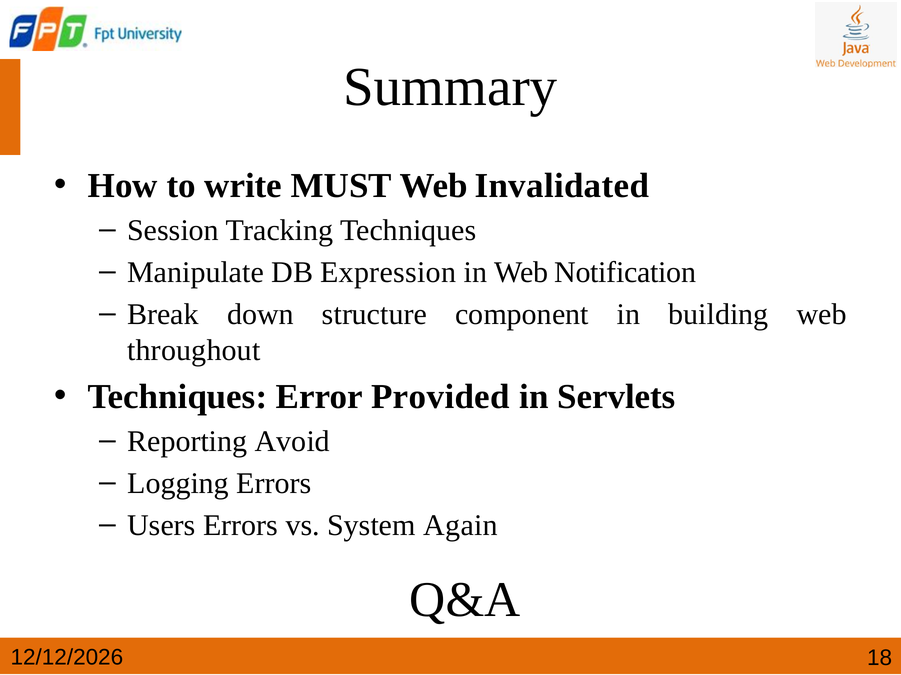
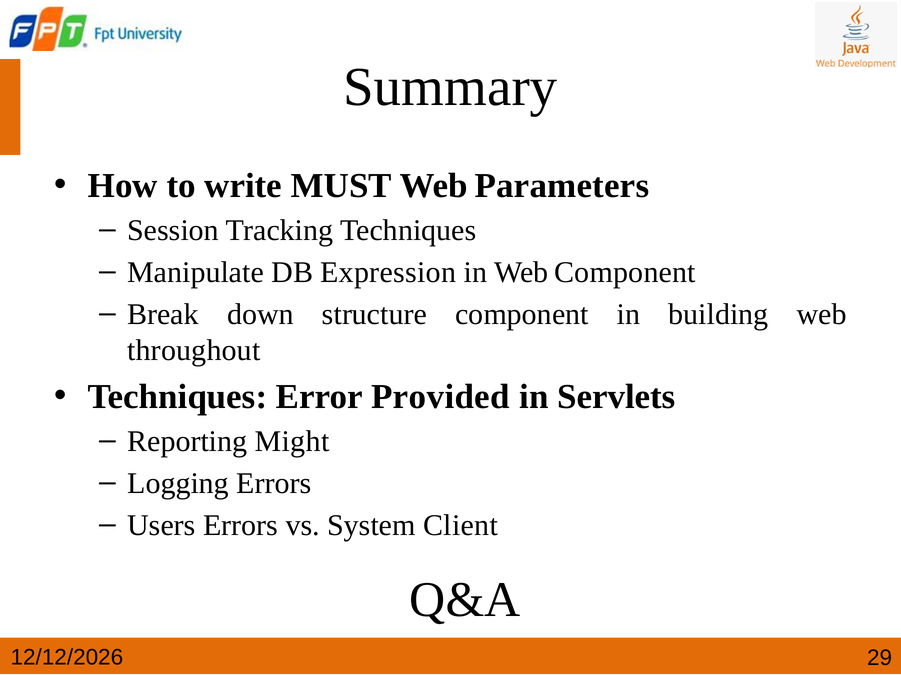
Invalidated: Invalidated -> Parameters
Web Notification: Notification -> Component
Avoid: Avoid -> Might
Again: Again -> Client
18: 18 -> 29
